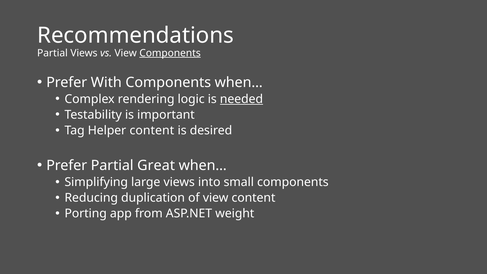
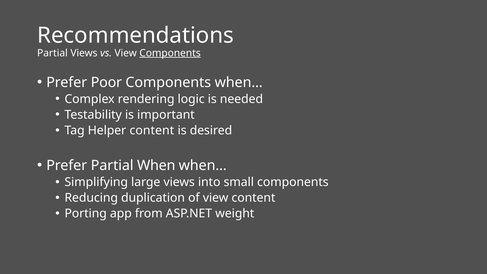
With: With -> Poor
needed underline: present -> none
Great: Great -> When
